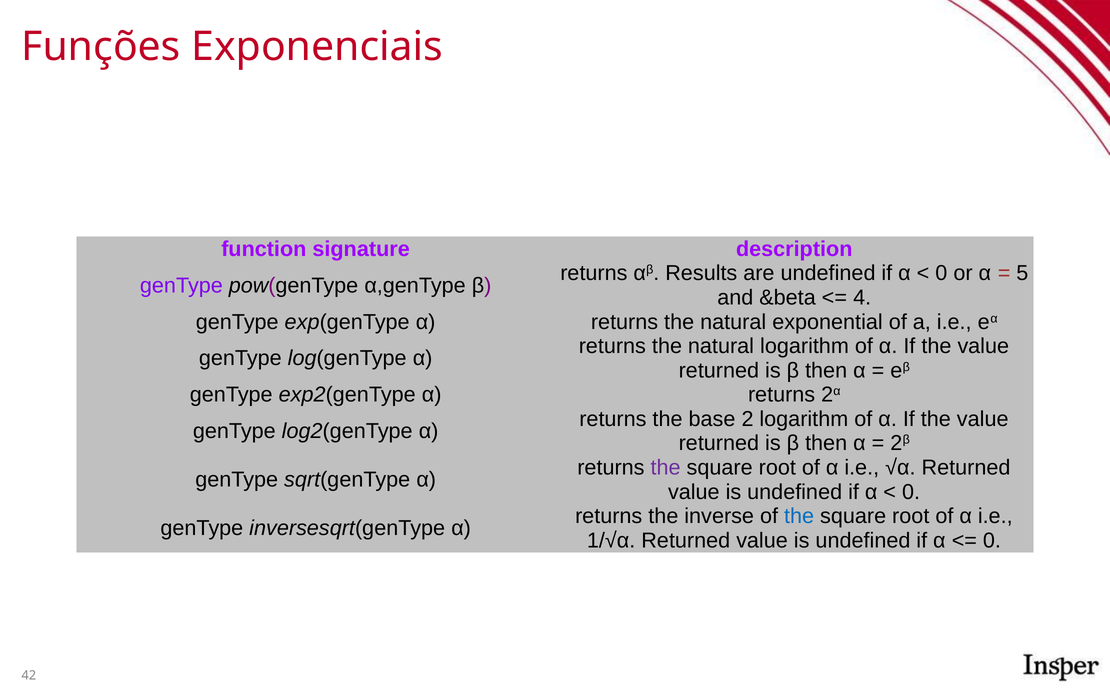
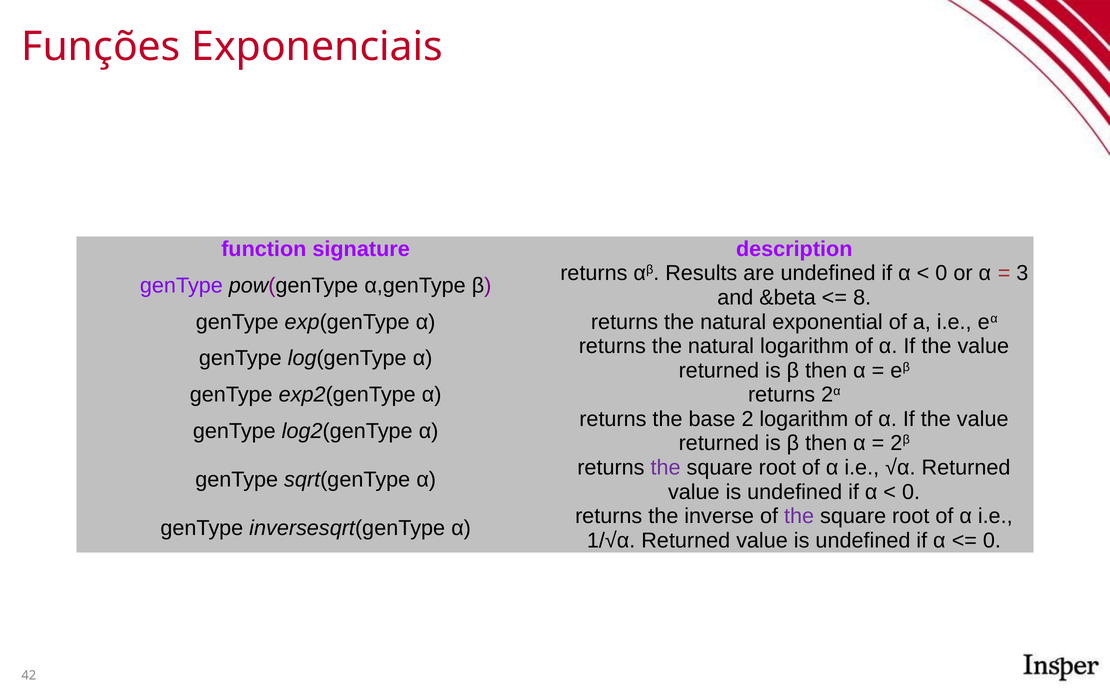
5: 5 -> 3
4: 4 -> 8
the at (799, 516) colour: blue -> purple
